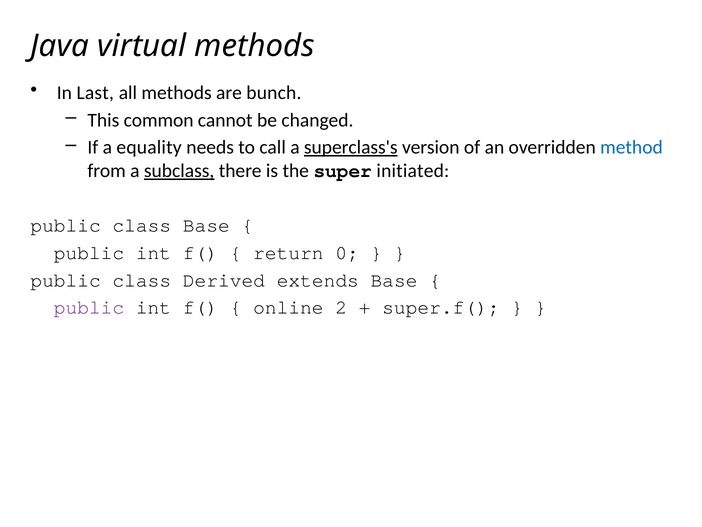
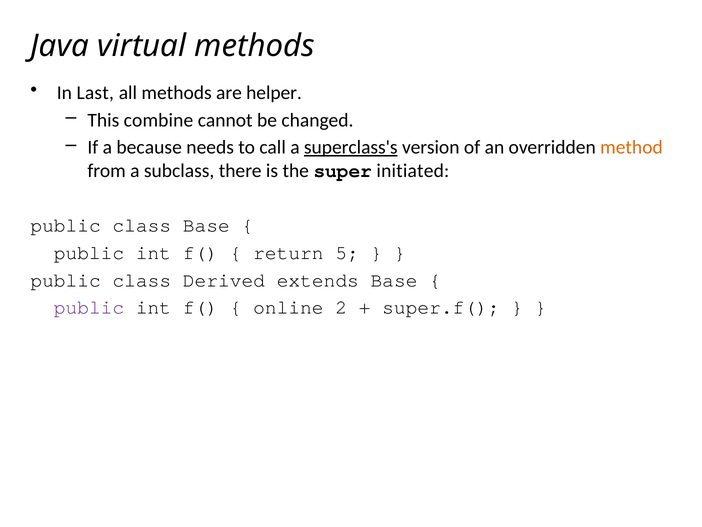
bunch: bunch -> helper
common: common -> combine
equality: equality -> because
method colour: blue -> orange
subclass underline: present -> none
0: 0 -> 5
